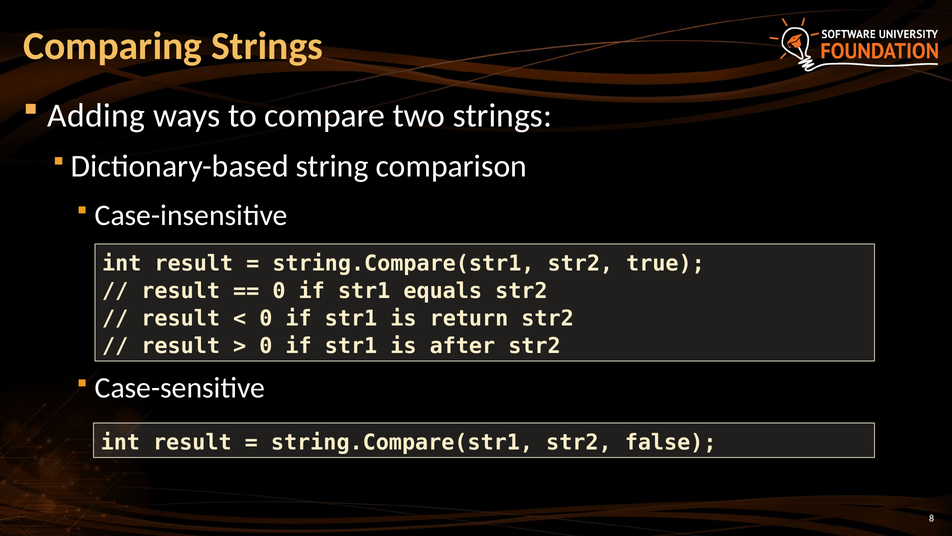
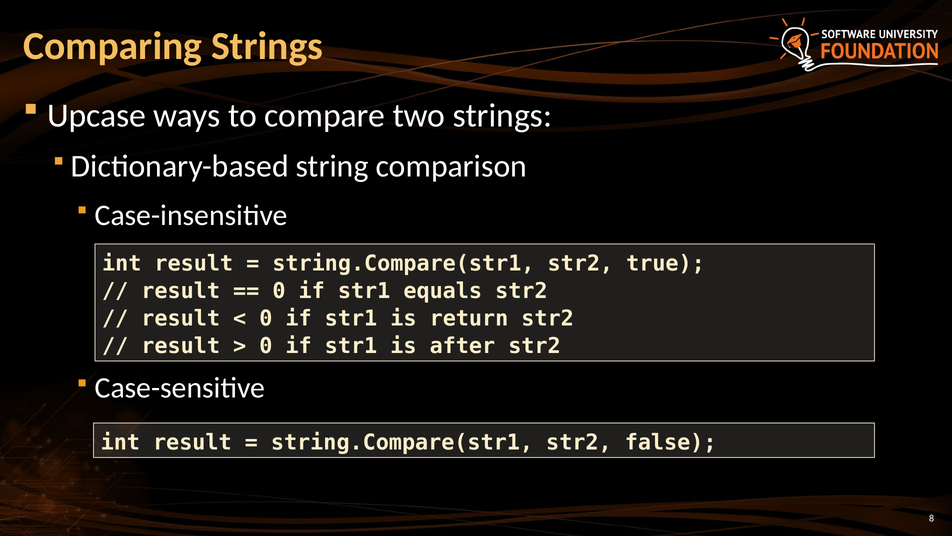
Adding: Adding -> Upcase
